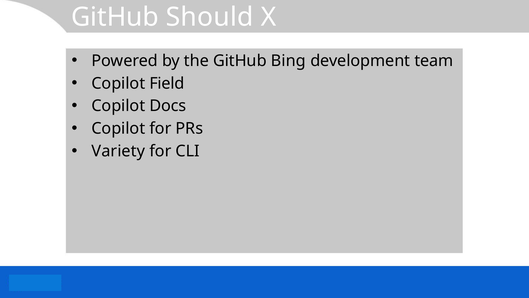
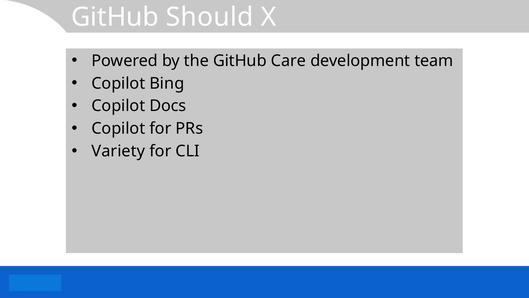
Bing: Bing -> Care
Field: Field -> Bing
